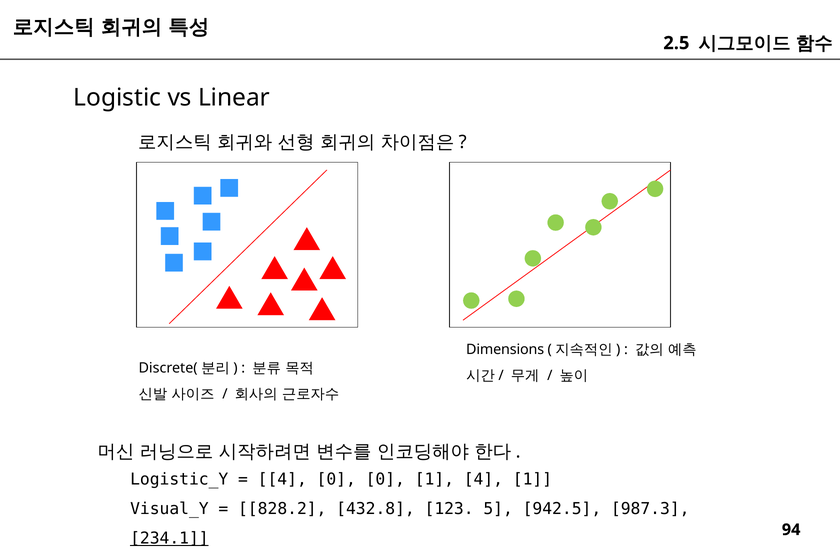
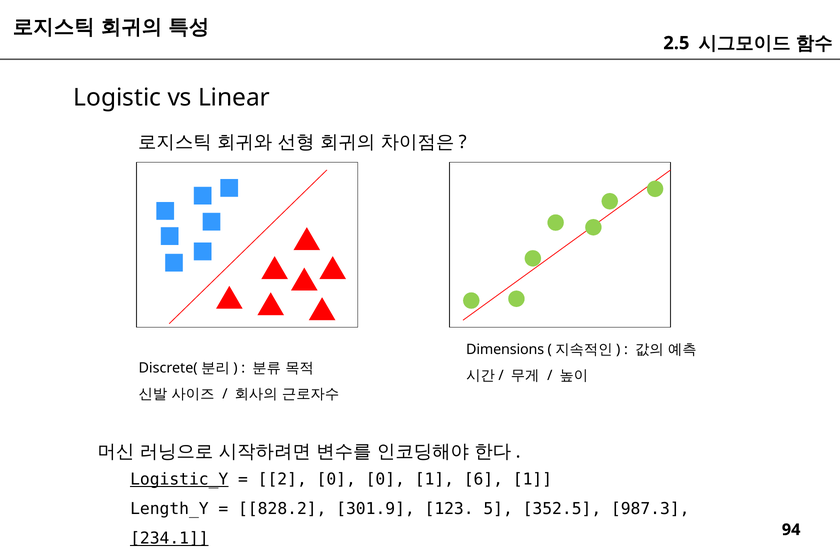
Logistic_Y underline: none -> present
4 at (282, 479): 4 -> 2
1 4: 4 -> 6
Visual_Y: Visual_Y -> Length_Y
432.8: 432.8 -> 301.9
942.5: 942.5 -> 352.5
